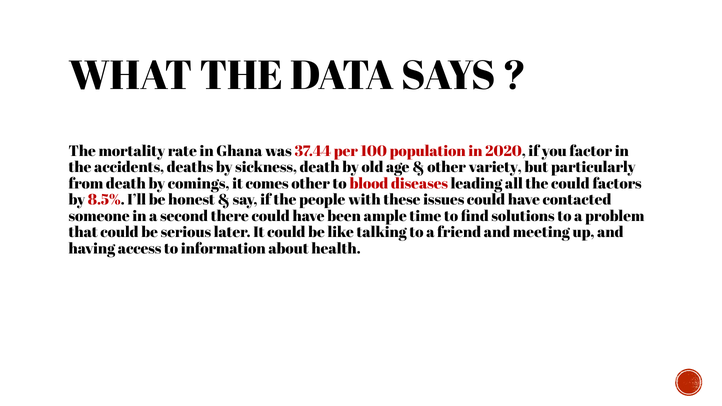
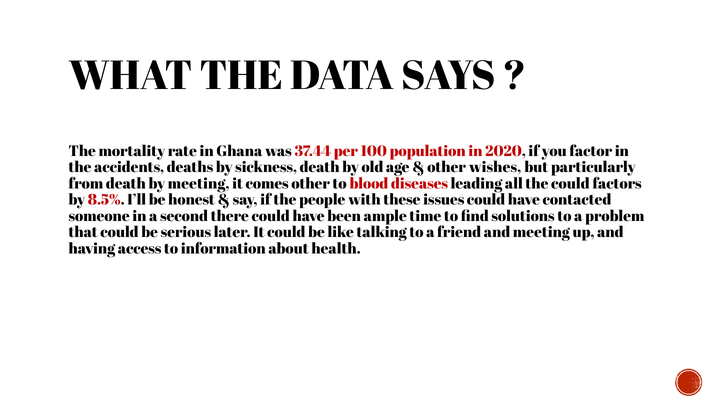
variety: variety -> wishes
by comings: comings -> meeting
